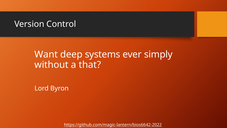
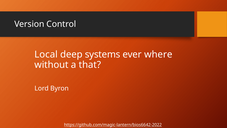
Want: Want -> Local
simply: simply -> where
